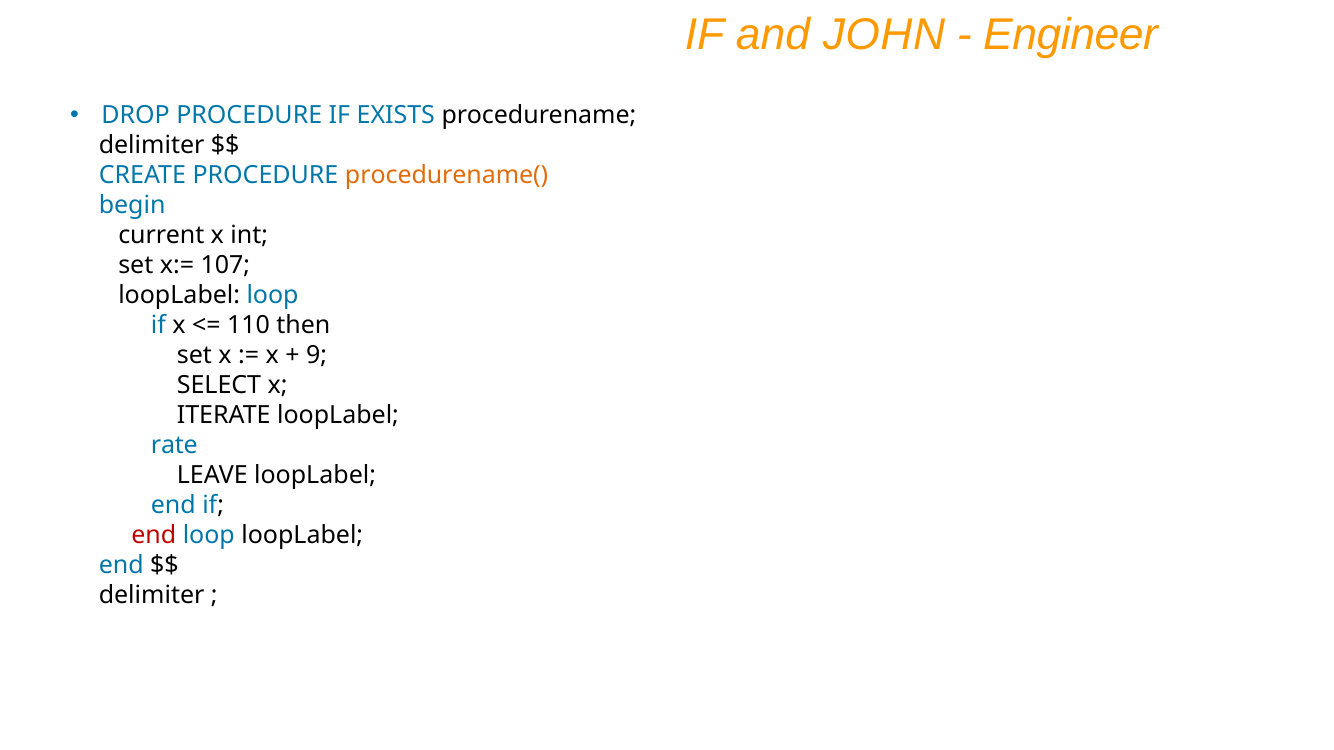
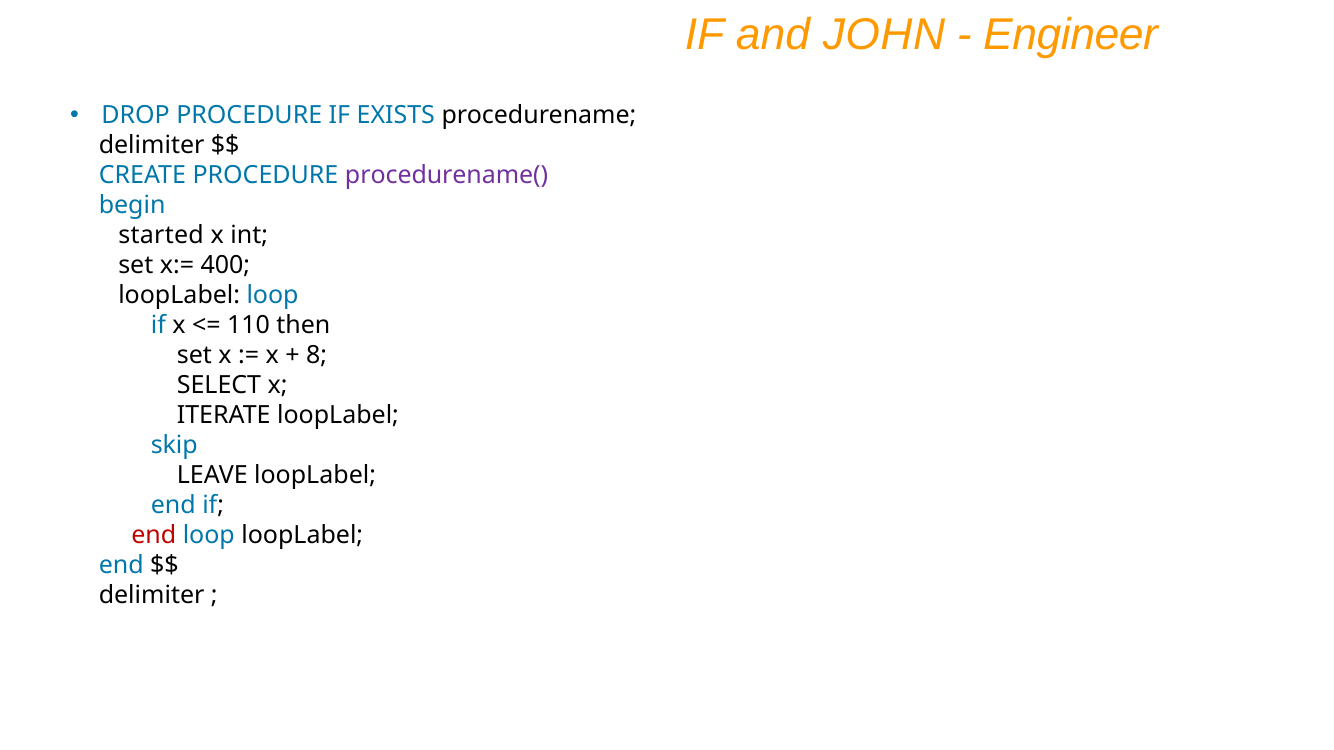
procedurename( colour: orange -> purple
current: current -> started
107: 107 -> 400
9: 9 -> 8
rate: rate -> skip
